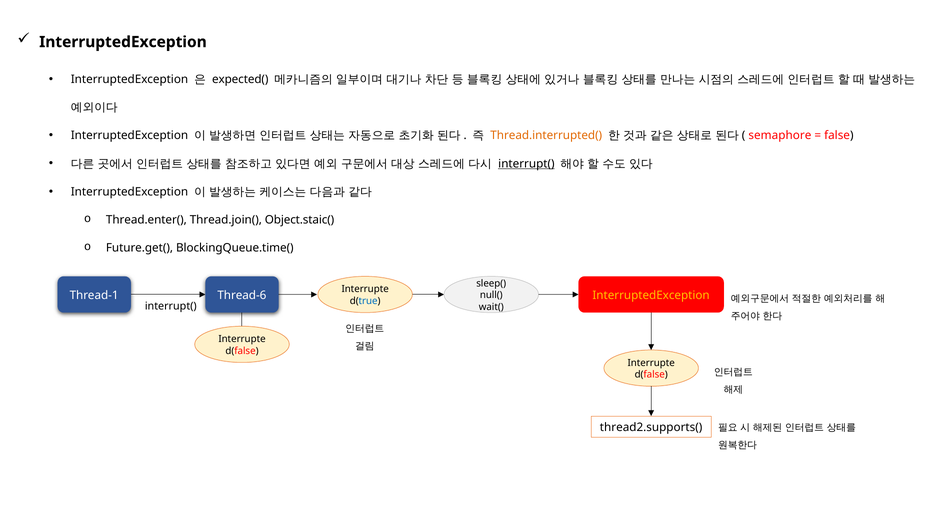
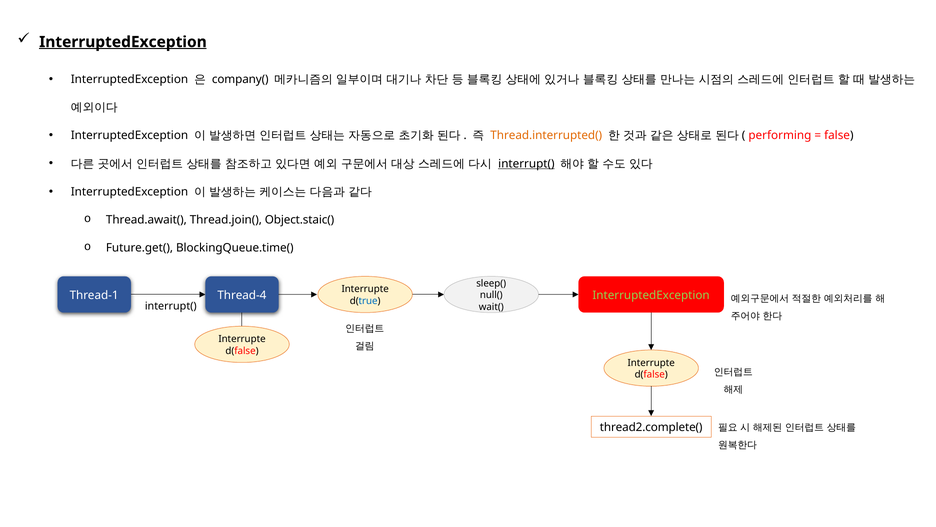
InterruptedException at (123, 42) underline: none -> present
expected(: expected( -> company(
semaphore: semaphore -> performing
Thread.enter(: Thread.enter( -> Thread.await(
Thread-6: Thread-6 -> Thread-4
InterruptedException at (651, 295) colour: yellow -> light green
thread2.supports(: thread2.supports( -> thread2.complete(
